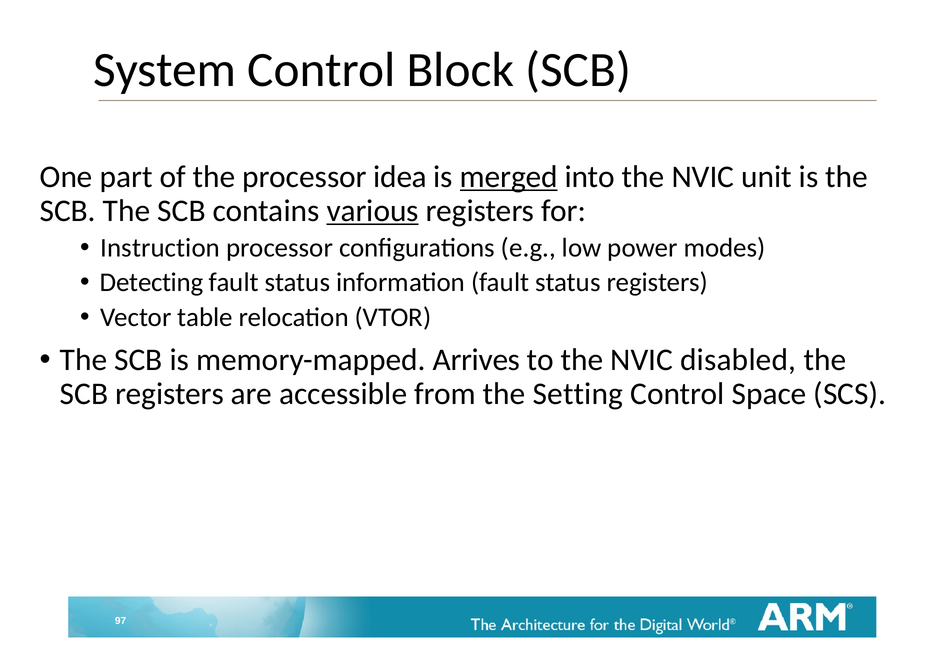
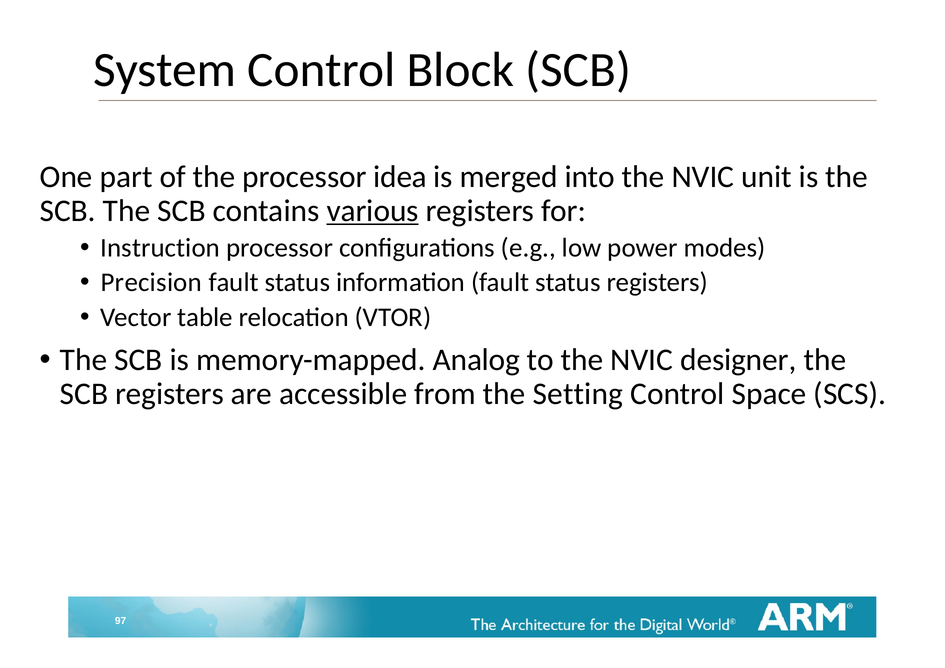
merged underline: present -> none
Detecting: Detecting -> Precision
Arrives: Arrives -> Analog
disabled: disabled -> designer
